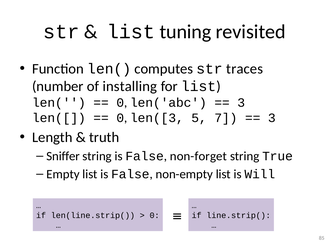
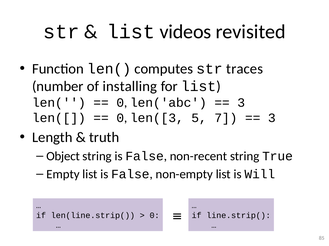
tuning: tuning -> videos
Sniffer: Sniffer -> Object
non-forget: non-forget -> non-recent
